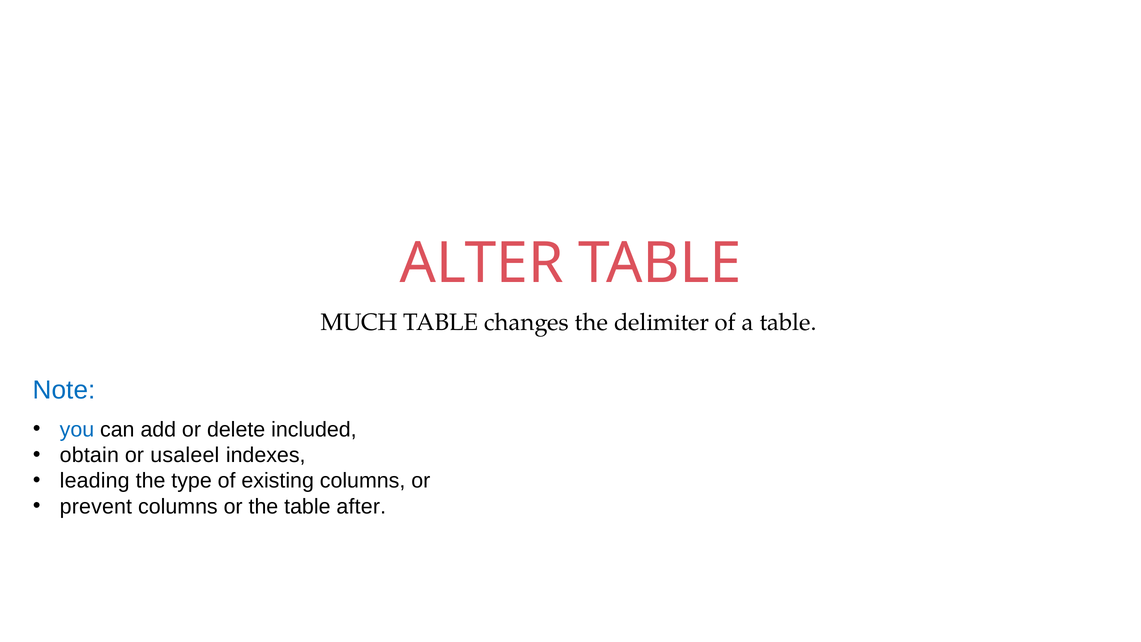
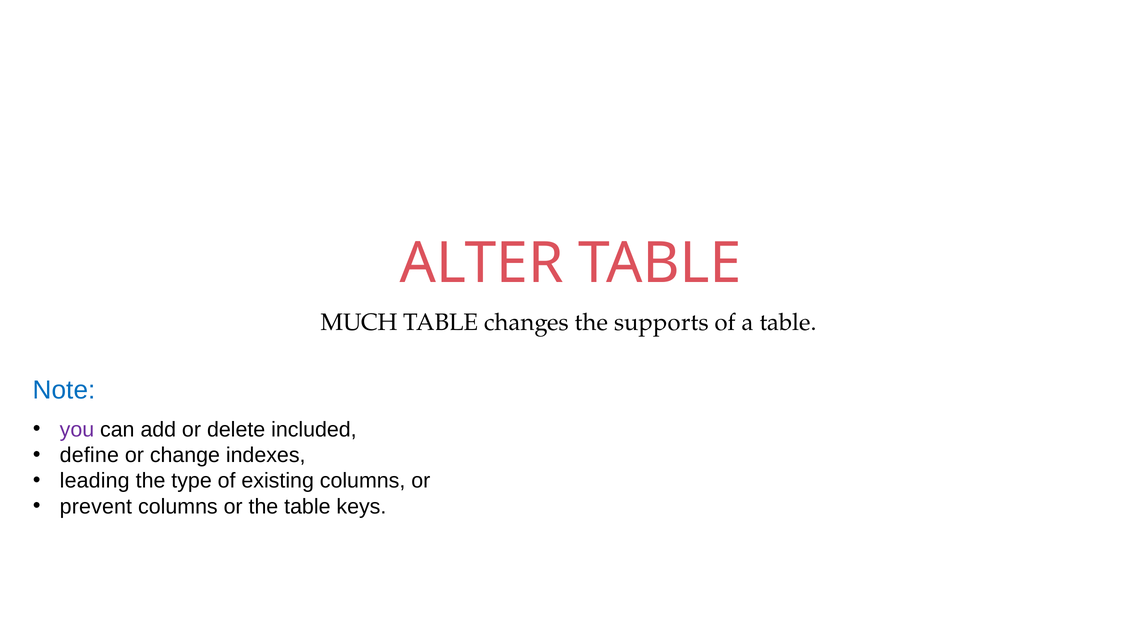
delimiter: delimiter -> supports
you colour: blue -> purple
obtain: obtain -> define
usaleel: usaleel -> change
after: after -> keys
